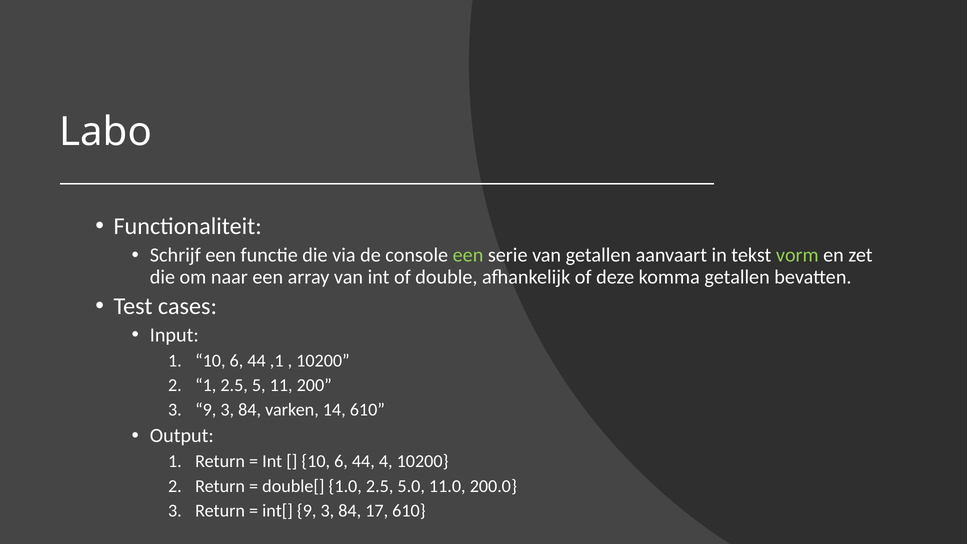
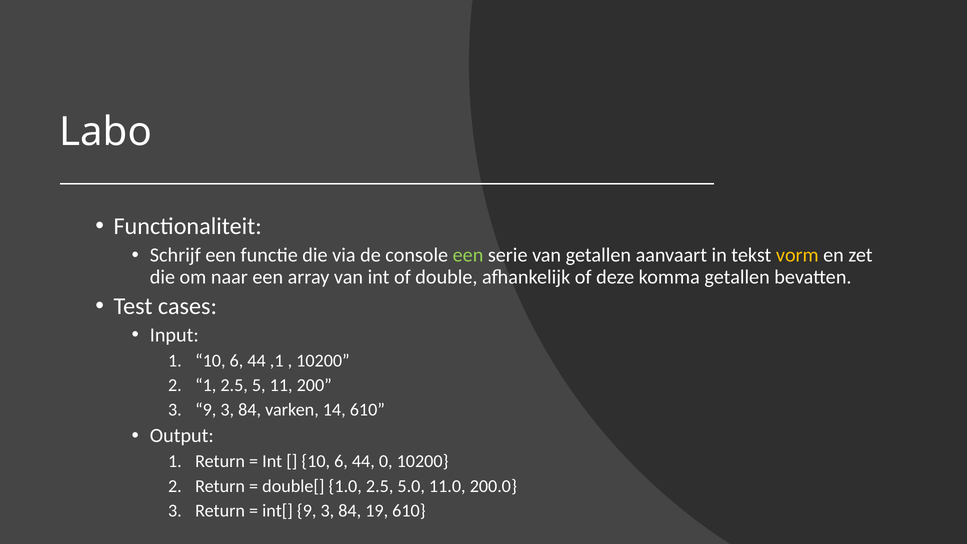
vorm colour: light green -> yellow
4: 4 -> 0
17: 17 -> 19
